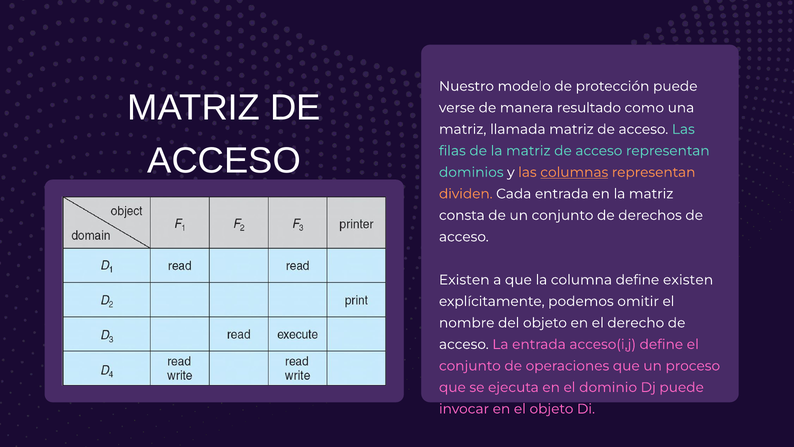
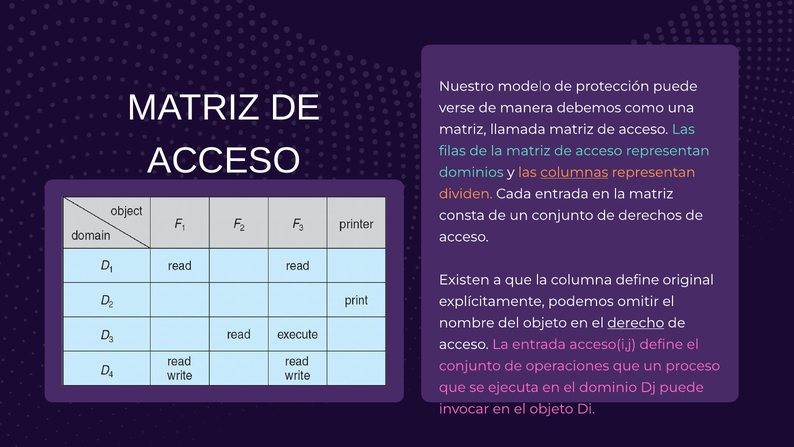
resultado: resultado -> debemos
define existen: existen -> original
derecho underline: none -> present
